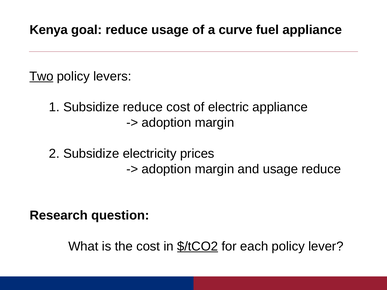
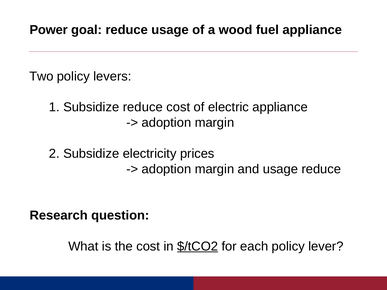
Kenya: Kenya -> Power
curve: curve -> wood
Two underline: present -> none
